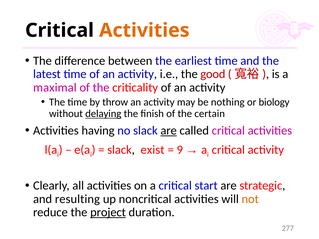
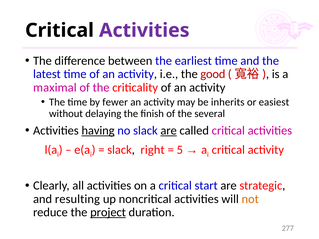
Activities at (144, 30) colour: orange -> purple
throw: throw -> fewer
nothing: nothing -> inherits
biology: biology -> easiest
delaying underline: present -> none
certain: certain -> several
having underline: none -> present
exist: exist -> right
9: 9 -> 5
